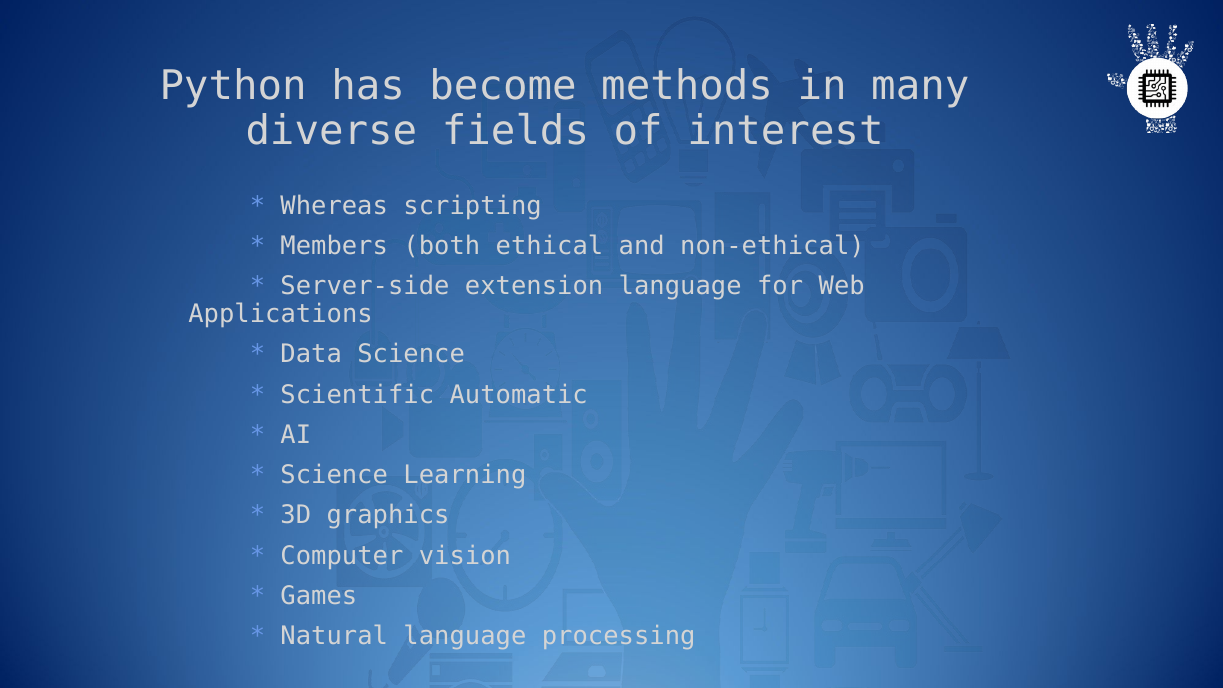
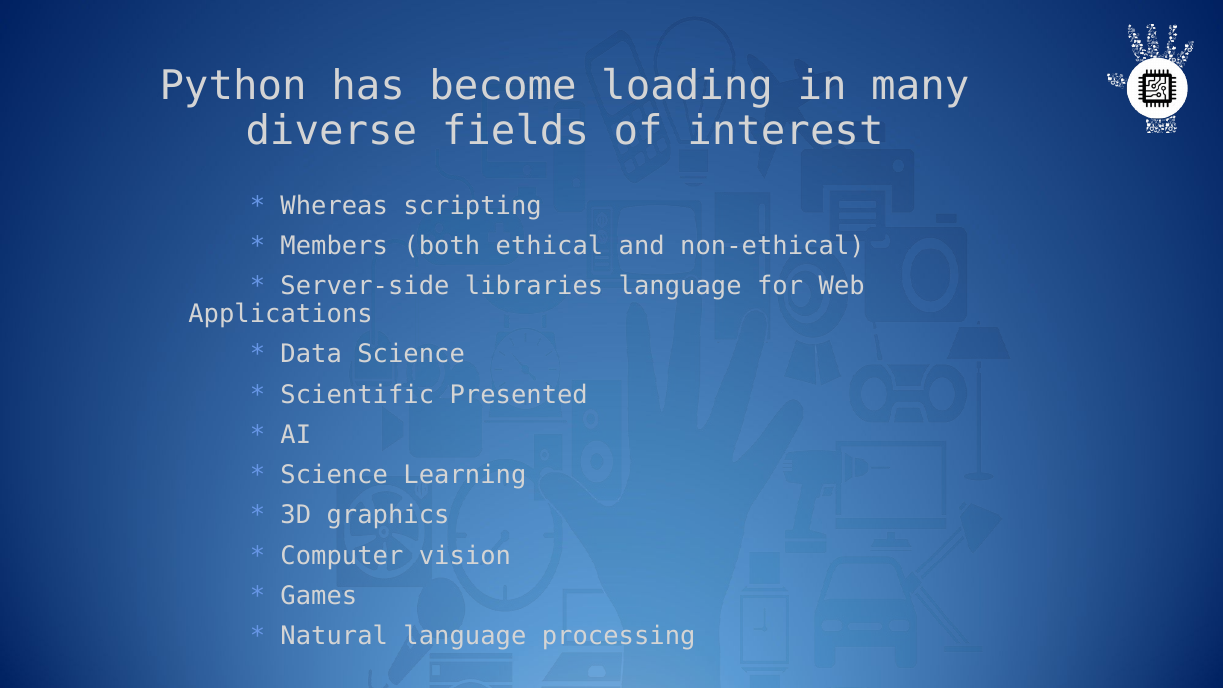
methods: methods -> loading
extension: extension -> libraries
Automatic: Automatic -> Presented
